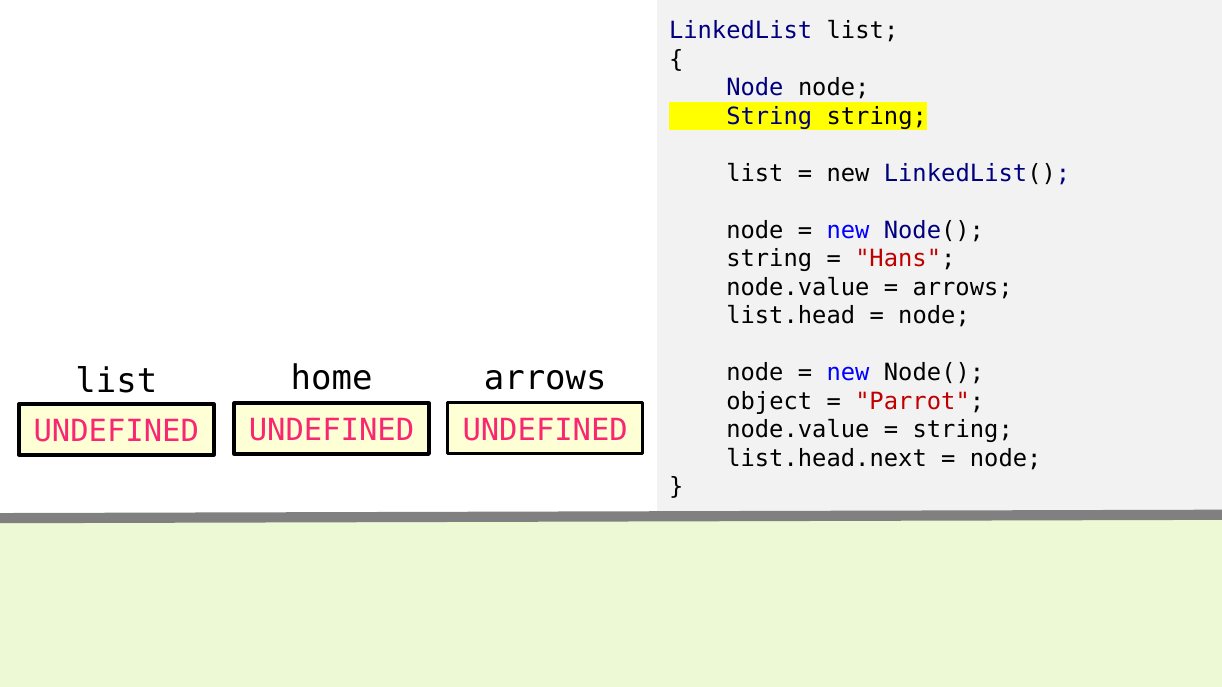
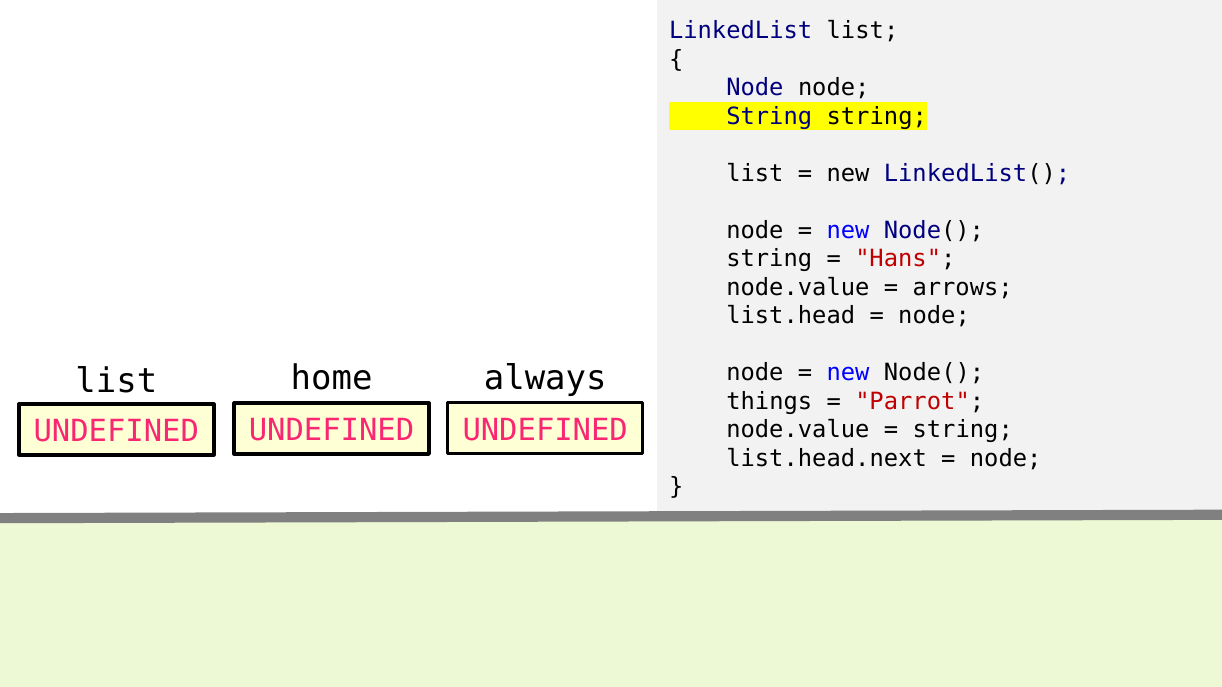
arrows at (545, 378): arrows -> always
object: object -> things
